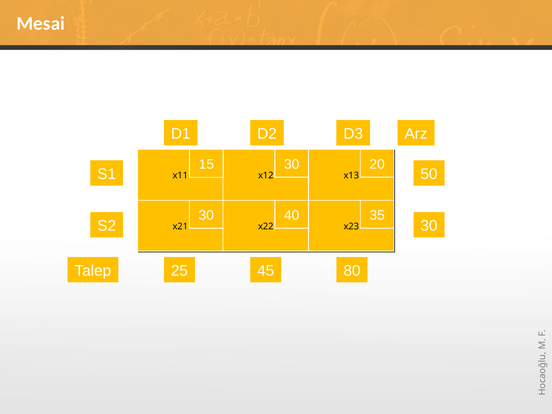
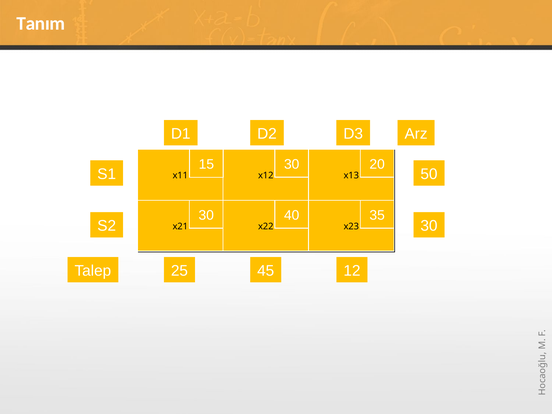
Mesai: Mesai -> Tanım
80: 80 -> 12
